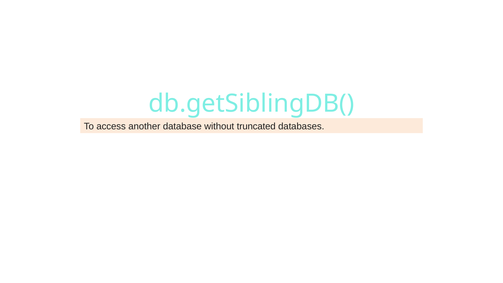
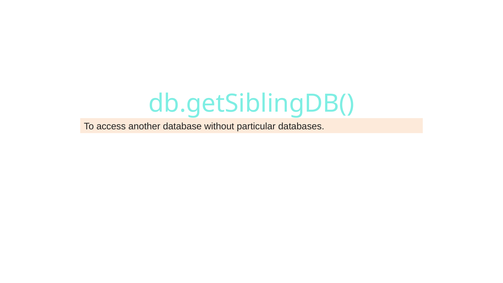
truncated: truncated -> particular
